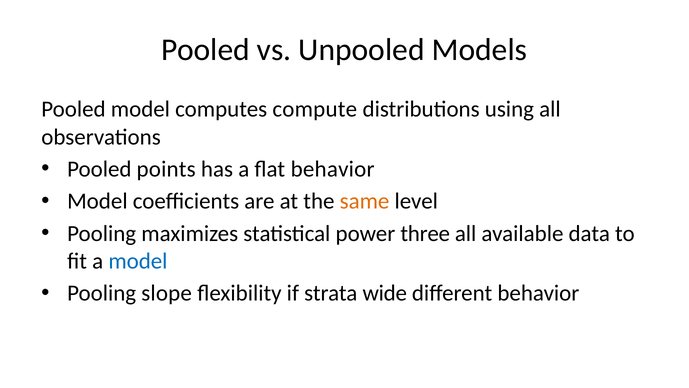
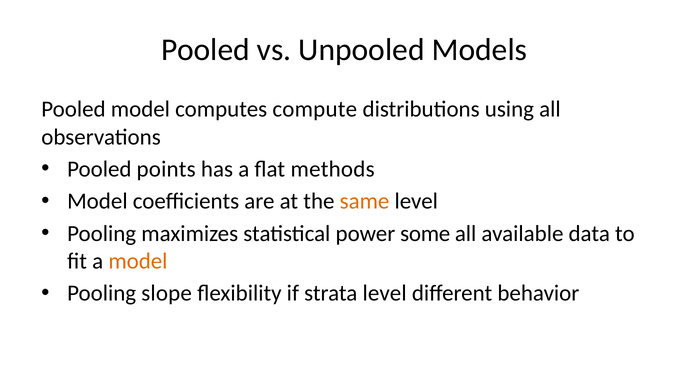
flat behavior: behavior -> methods
three: three -> some
model at (138, 261) colour: blue -> orange
strata wide: wide -> level
